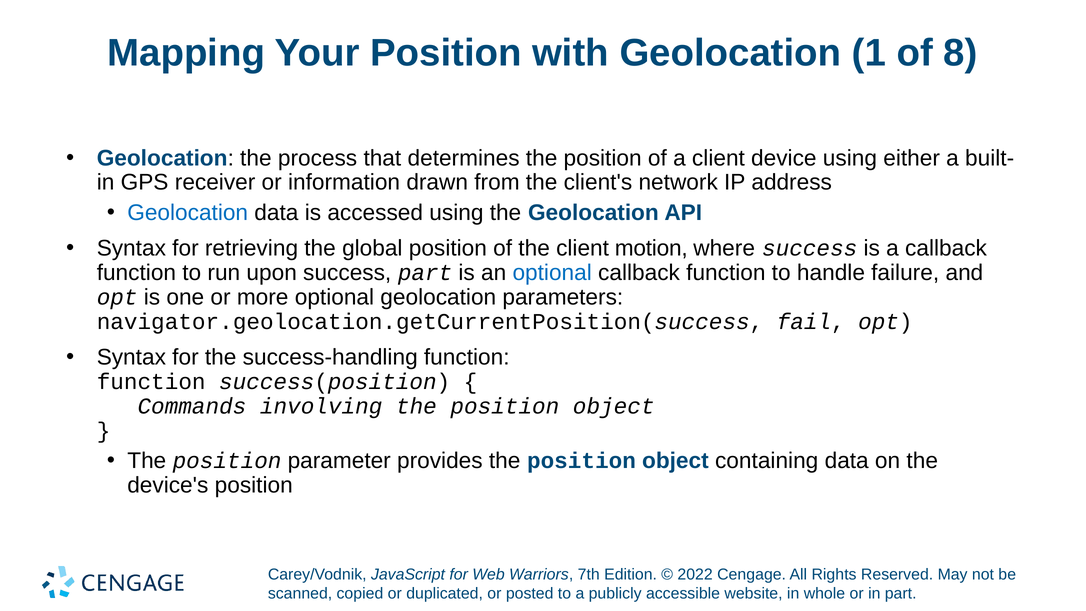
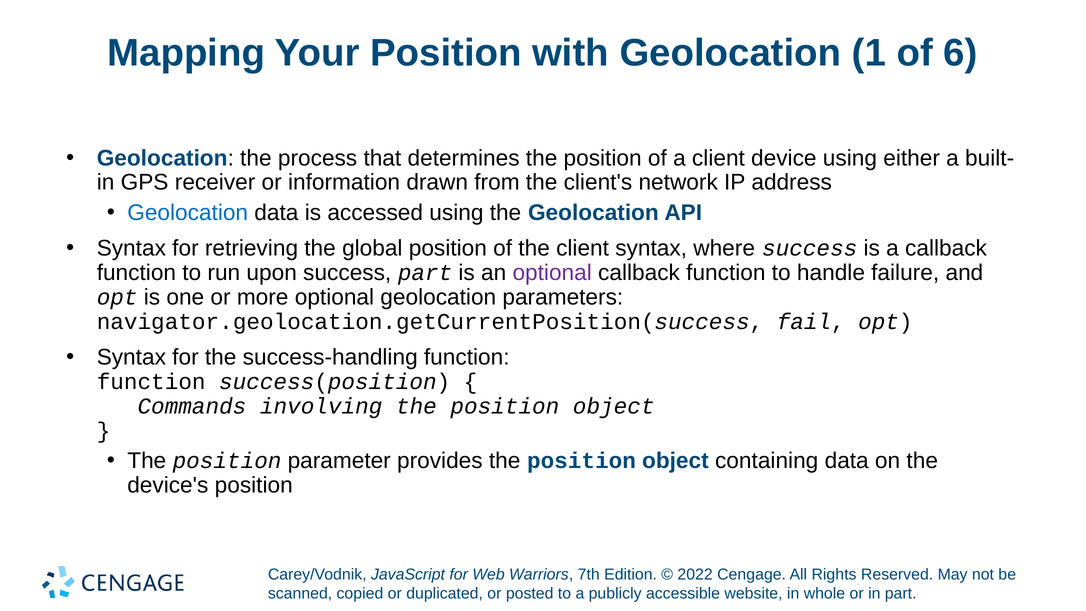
8: 8 -> 6
client motion: motion -> syntax
optional at (552, 273) colour: blue -> purple
